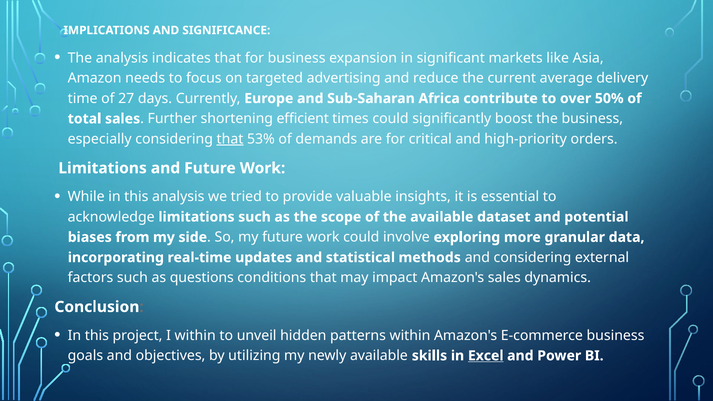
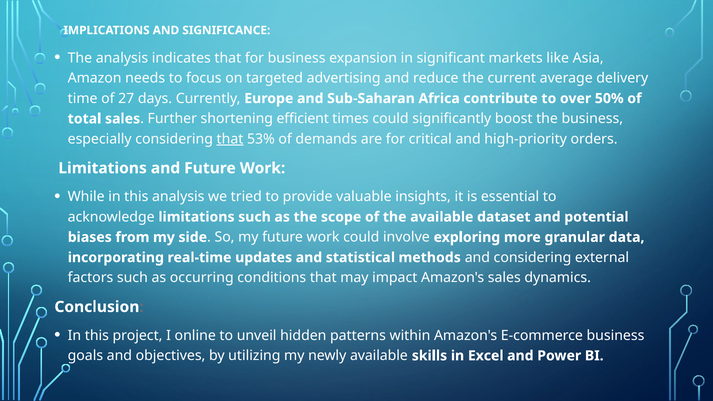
questions: questions -> occurring
I within: within -> online
Excel underline: present -> none
